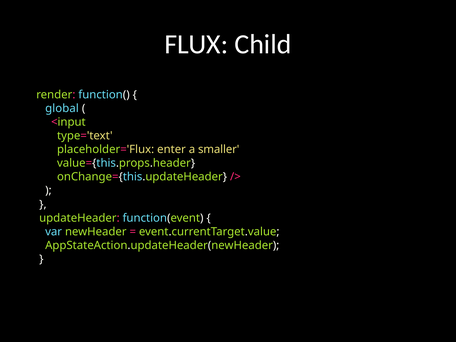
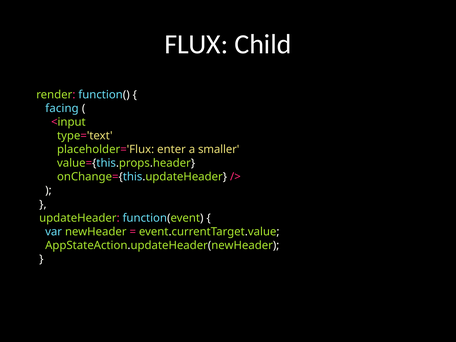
global: global -> facing
